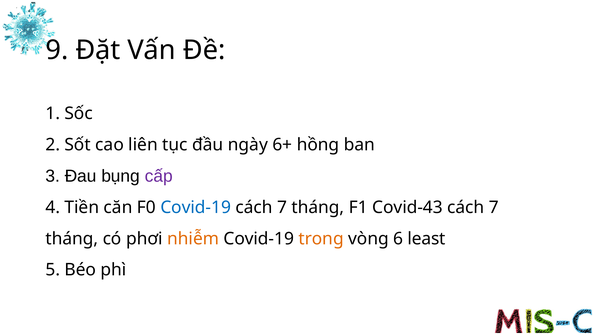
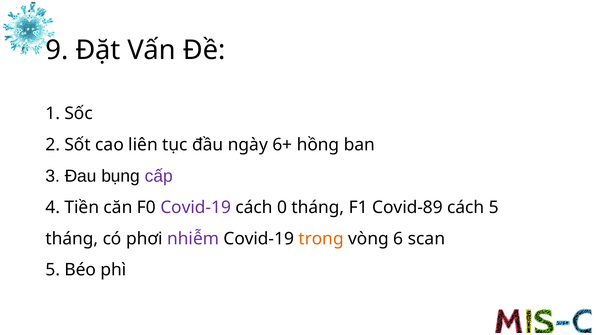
Covid-19 at (196, 207) colour: blue -> purple
7 at (282, 207): 7 -> 0
Covid-43: Covid-43 -> Covid-89
7 at (494, 207): 7 -> 5
nhiễm colour: orange -> purple
least: least -> scan
